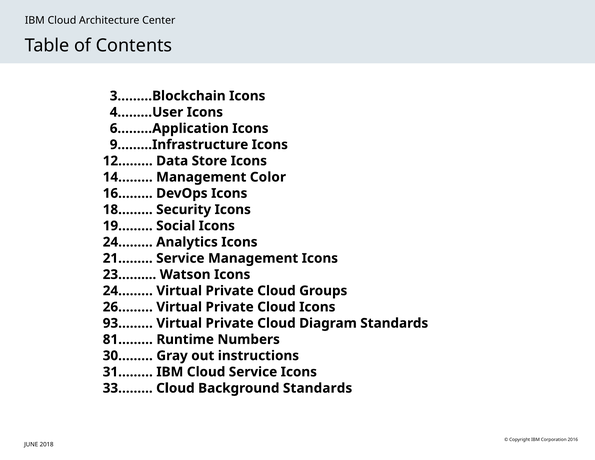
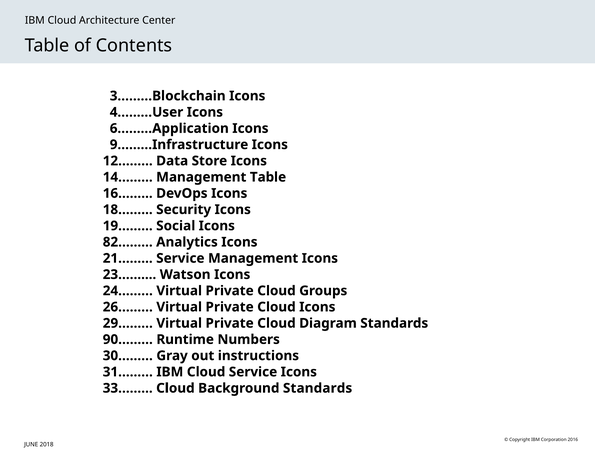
Management Color: Color -> Table
24……: 24…… -> 82……
93………: 93……… -> 29………
81………: 81……… -> 90………
